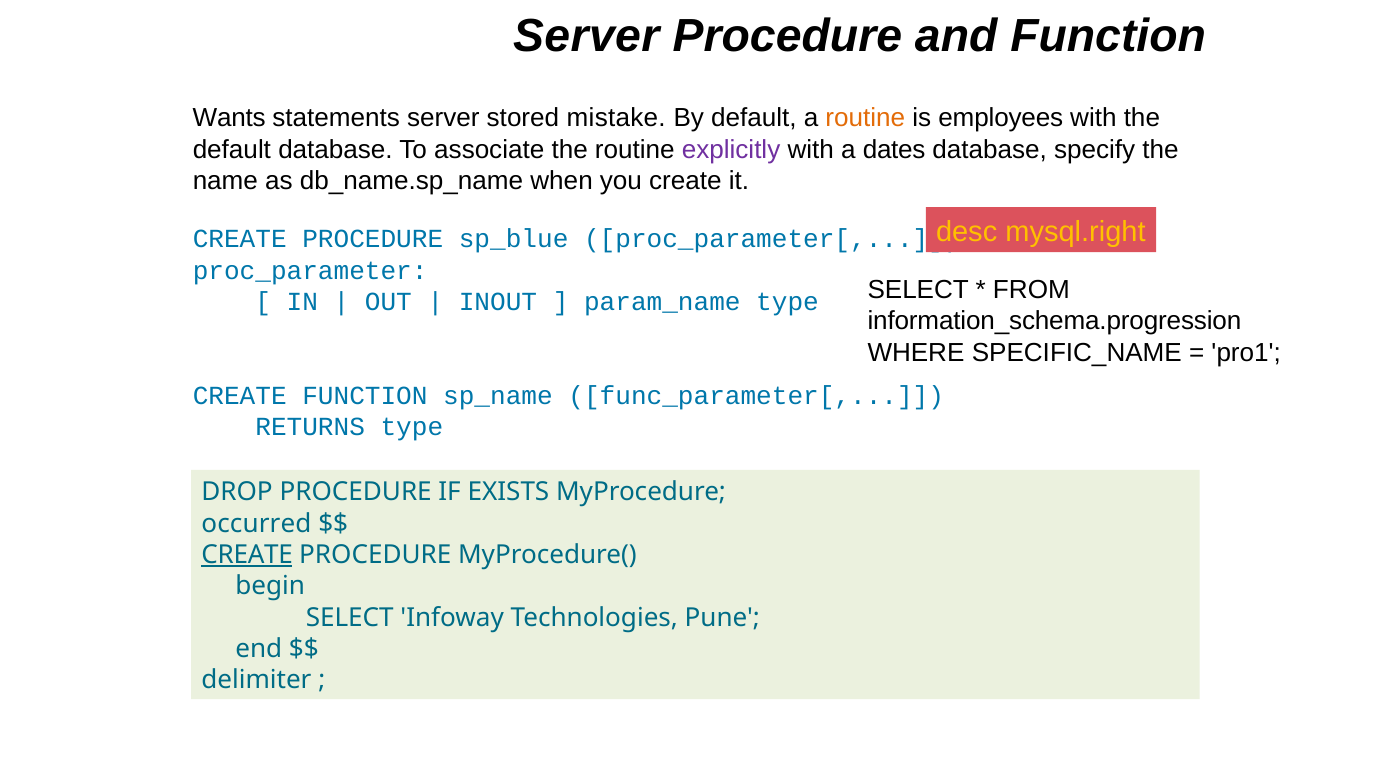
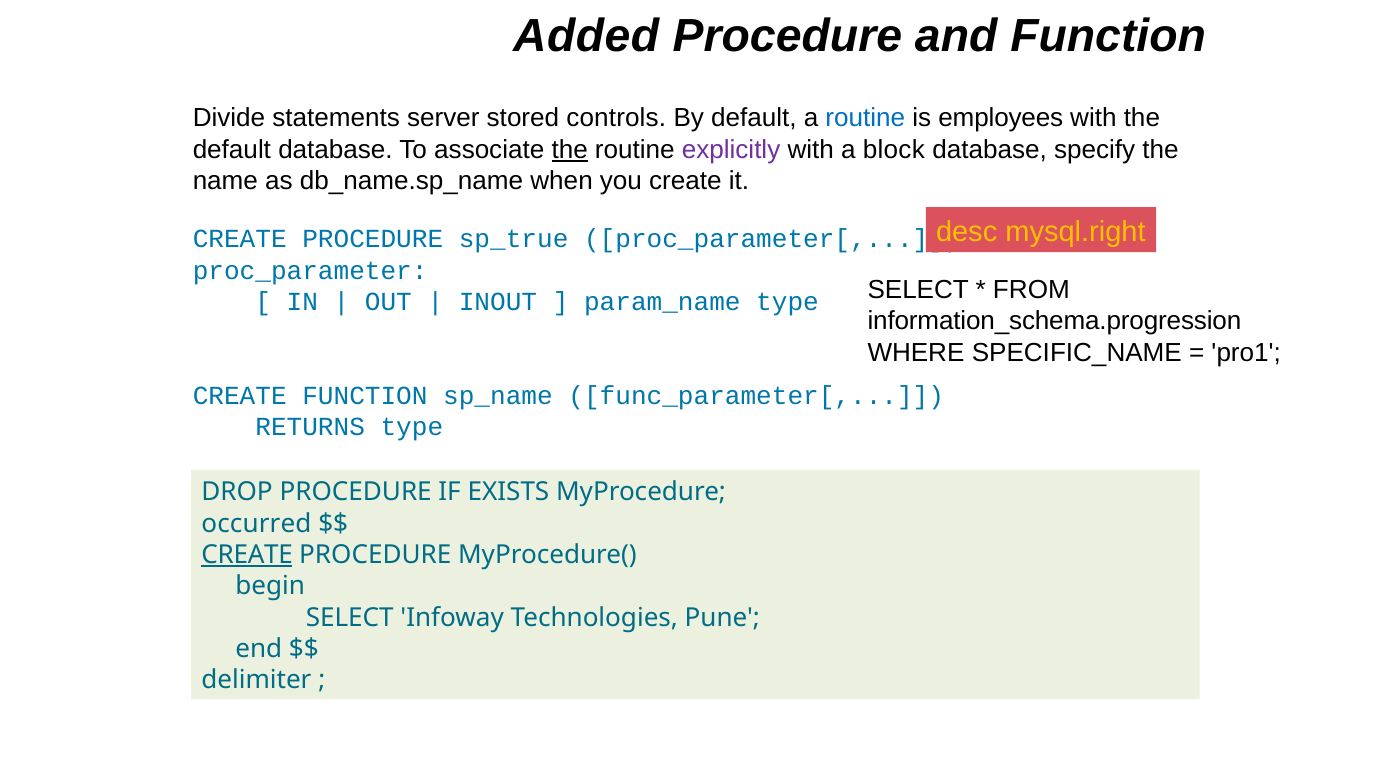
Server at (586, 36): Server -> Added
Wants: Wants -> Divide
mistake: mistake -> controls
routine at (865, 118) colour: orange -> blue
the at (570, 150) underline: none -> present
dates: dates -> block
sp_blue: sp_blue -> sp_true
